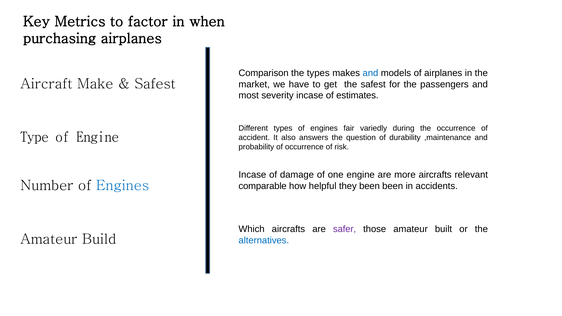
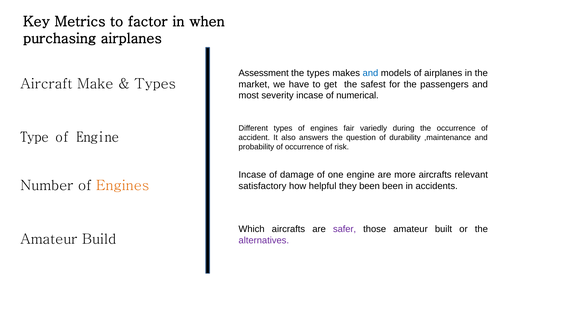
Comparison: Comparison -> Assessment
Safest at (155, 84): Safest -> Types
estimates: estimates -> numerical
Engines at (123, 186) colour: blue -> orange
comparable: comparable -> satisfactory
alternatives colour: blue -> purple
